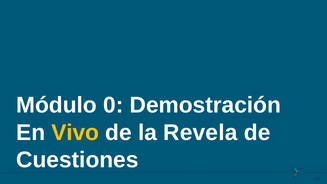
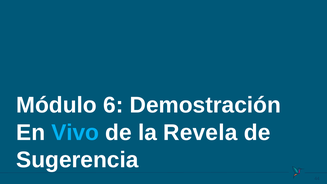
0: 0 -> 6
Vivo colour: yellow -> light blue
Cuestiones: Cuestiones -> Sugerencia
